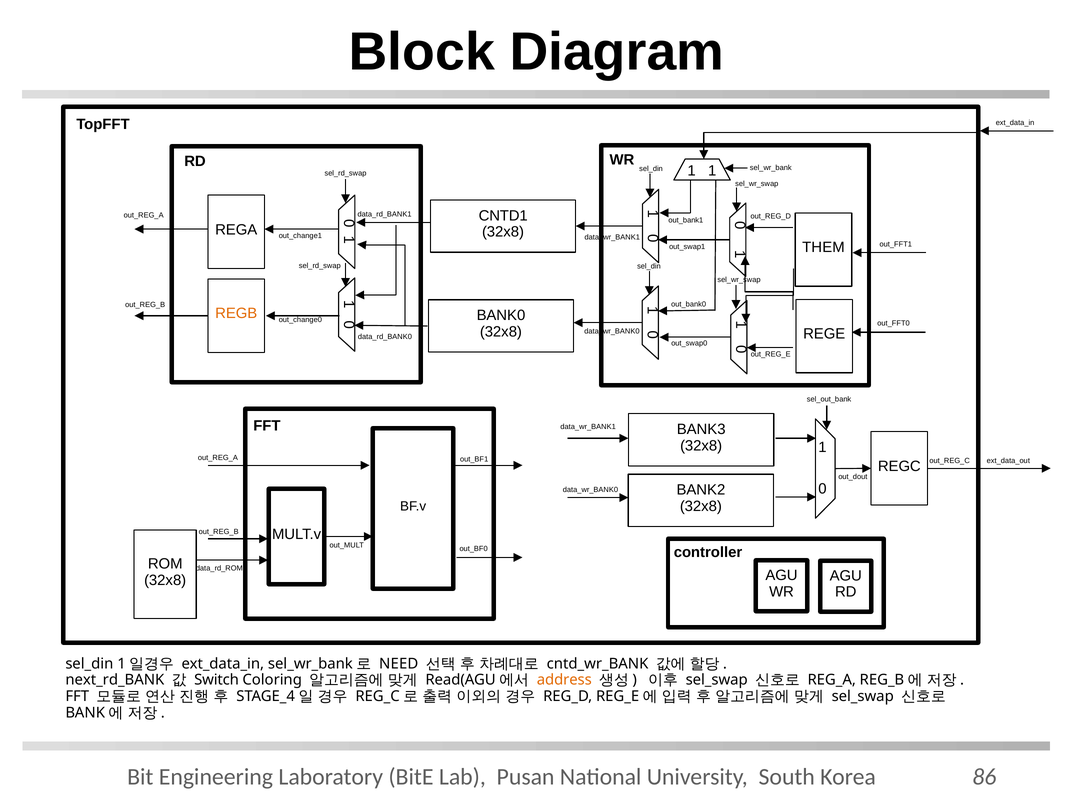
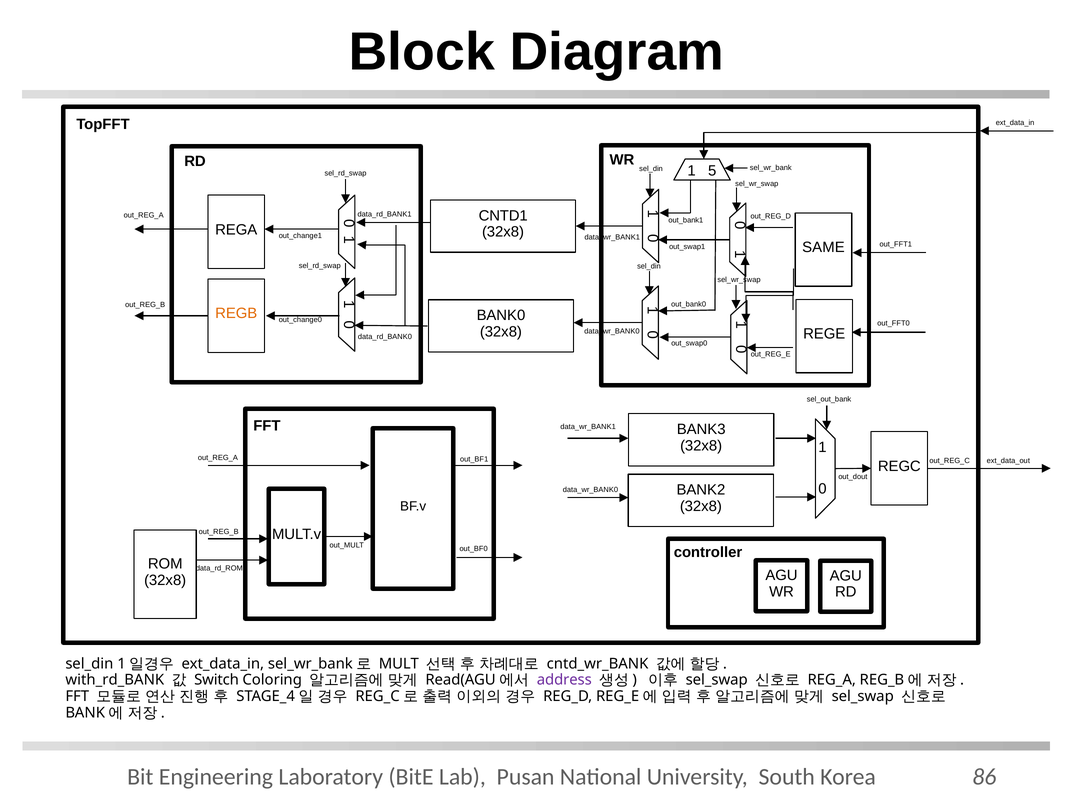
sel_rd_swap 1 1: 1 -> 5
THEM: THEM -> SAME
NEED: NEED -> MULT
next_rd_BANK: next_rd_BANK -> with_rd_BANK
address colour: orange -> purple
